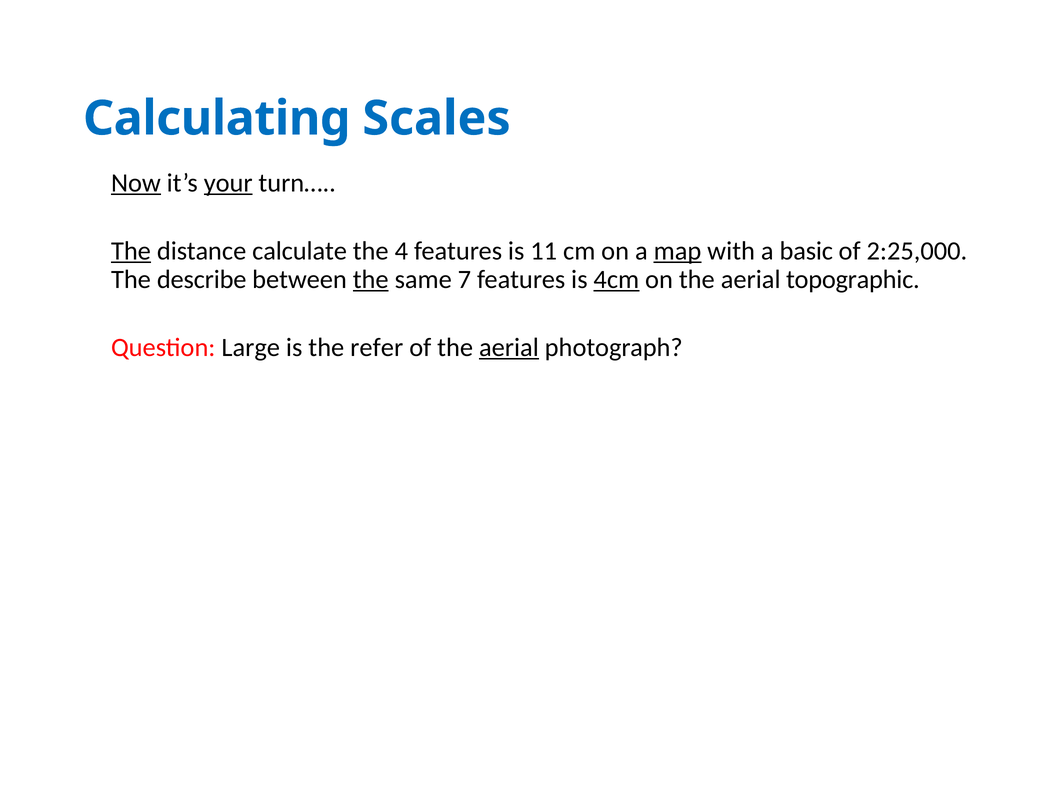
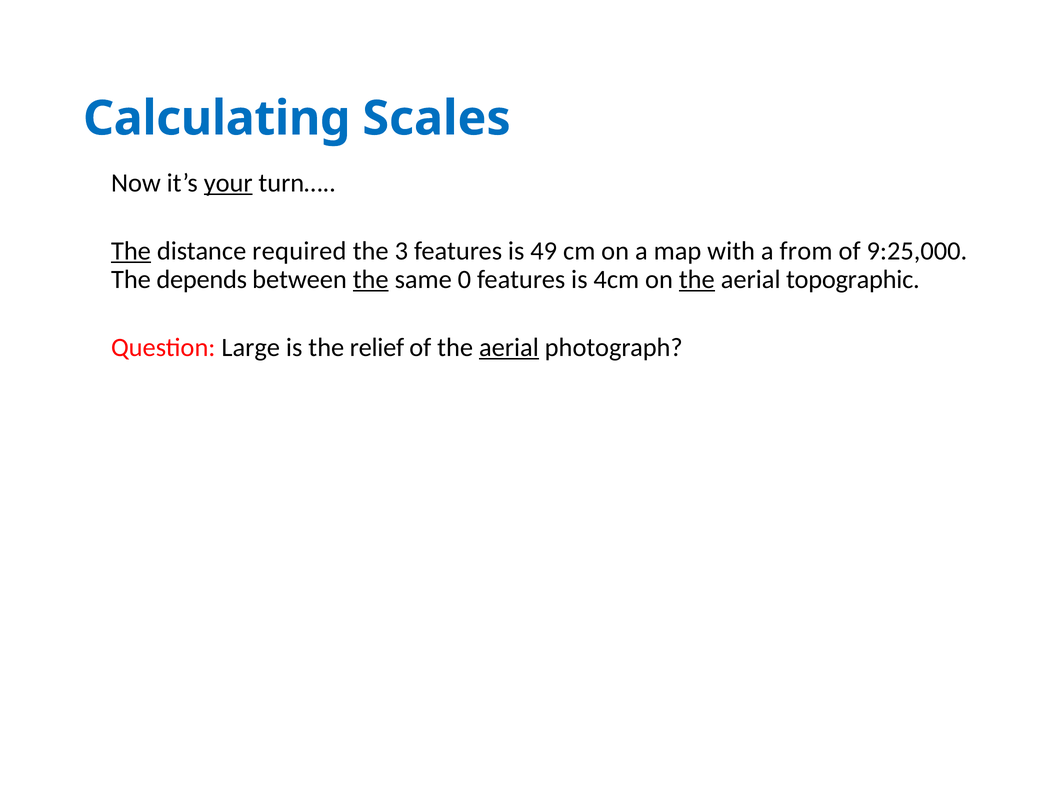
Now underline: present -> none
calculate: calculate -> required
4: 4 -> 3
11: 11 -> 49
map underline: present -> none
basic: basic -> from
2:25,000: 2:25,000 -> 9:25,000
describe: describe -> depends
7: 7 -> 0
4cm underline: present -> none
the at (697, 280) underline: none -> present
refer: refer -> relief
